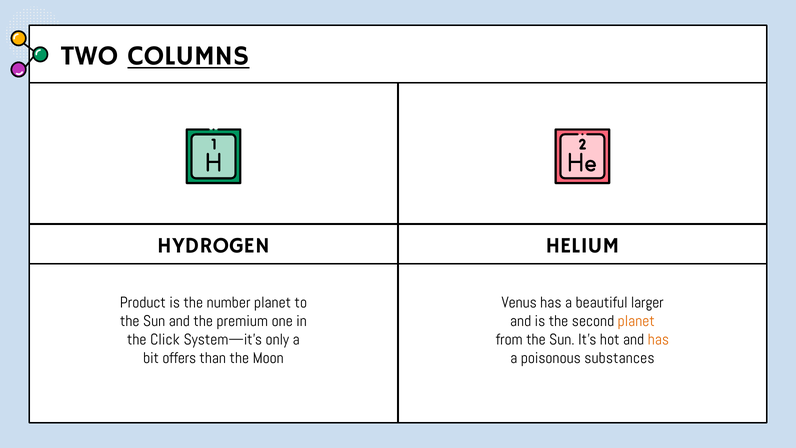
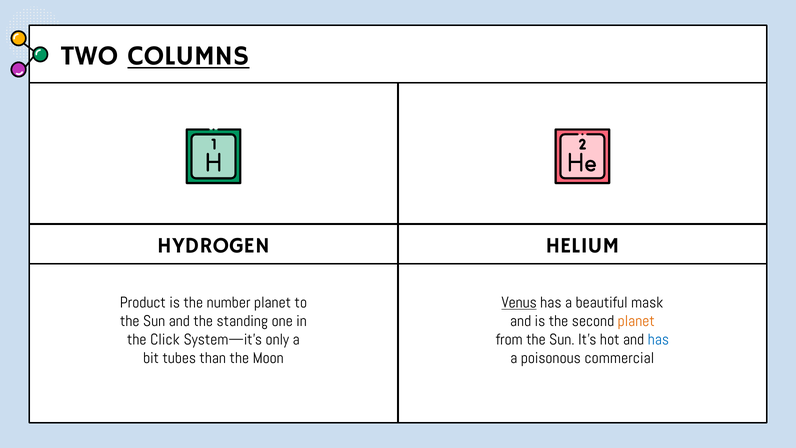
Venus underline: none -> present
larger: larger -> mask
premium: premium -> standing
has at (658, 340) colour: orange -> blue
offers: offers -> tubes
substances: substances -> commercial
